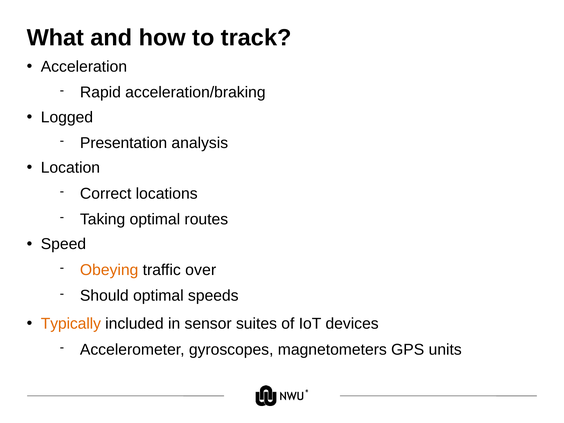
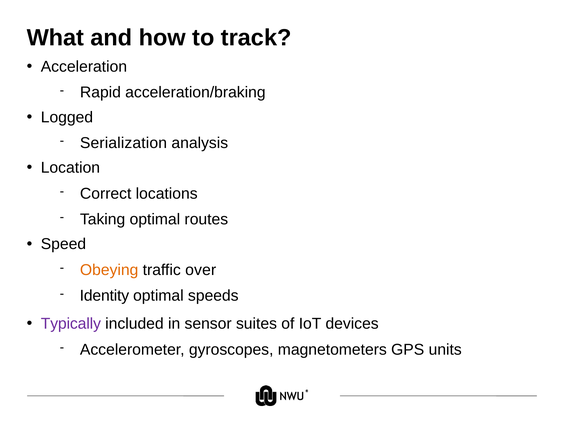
Presentation: Presentation -> Serialization
Should: Should -> Identity
Typically colour: orange -> purple
